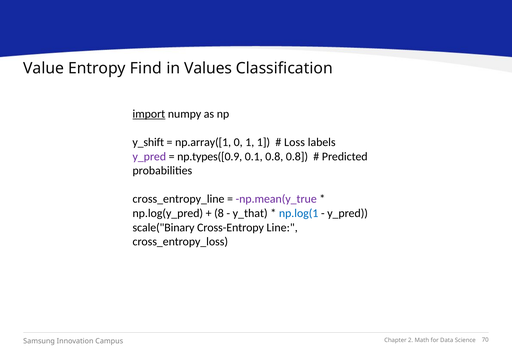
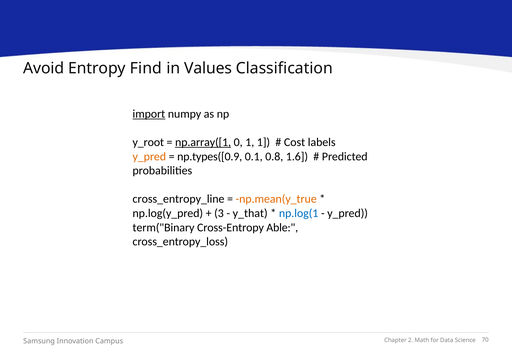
Value: Value -> Avoid
y_shift: y_shift -> y_root
np.array([1 underline: none -> present
Loss: Loss -> Cost
y_pred at (149, 156) colour: purple -> orange
0.8 0.8: 0.8 -> 1.6
np.mean(y_true colour: purple -> orange
8: 8 -> 3
scale("Binary: scale("Binary -> term("Binary
Line: Line -> Able
